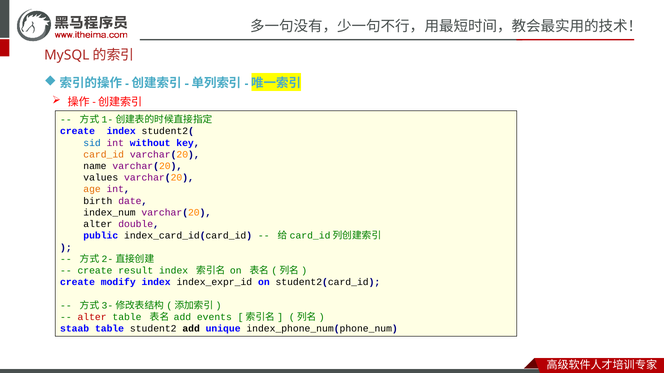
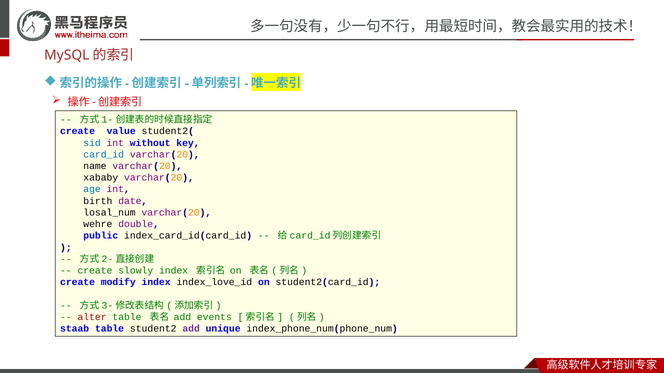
create index: index -> value
card_id colour: orange -> blue
values: values -> xababy
age colour: orange -> blue
index_num: index_num -> losal_num
alter at (98, 224): alter -> wehre
result: result -> slowly
index_expr_id: index_expr_id -> index_love_id
add at (191, 329) colour: black -> purple
